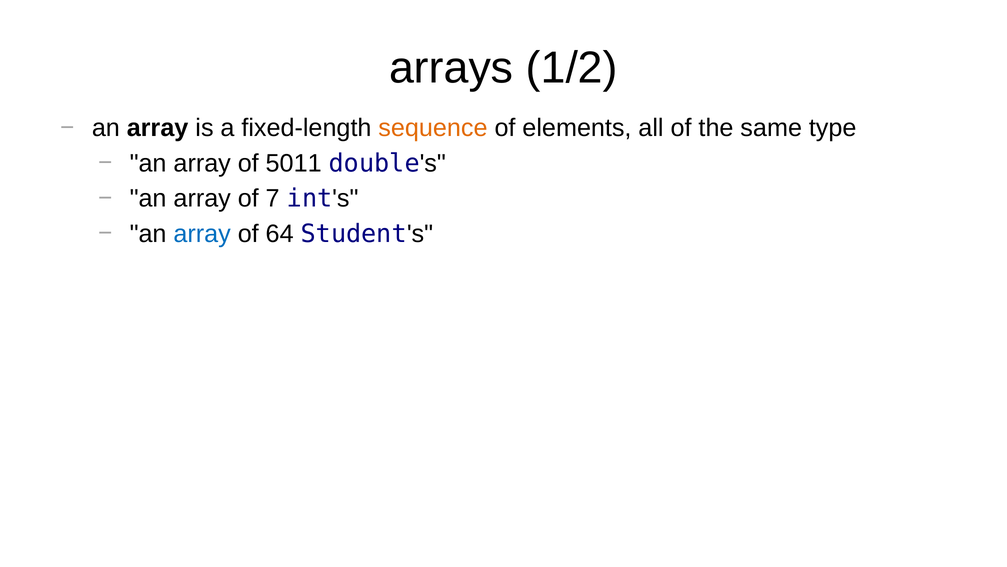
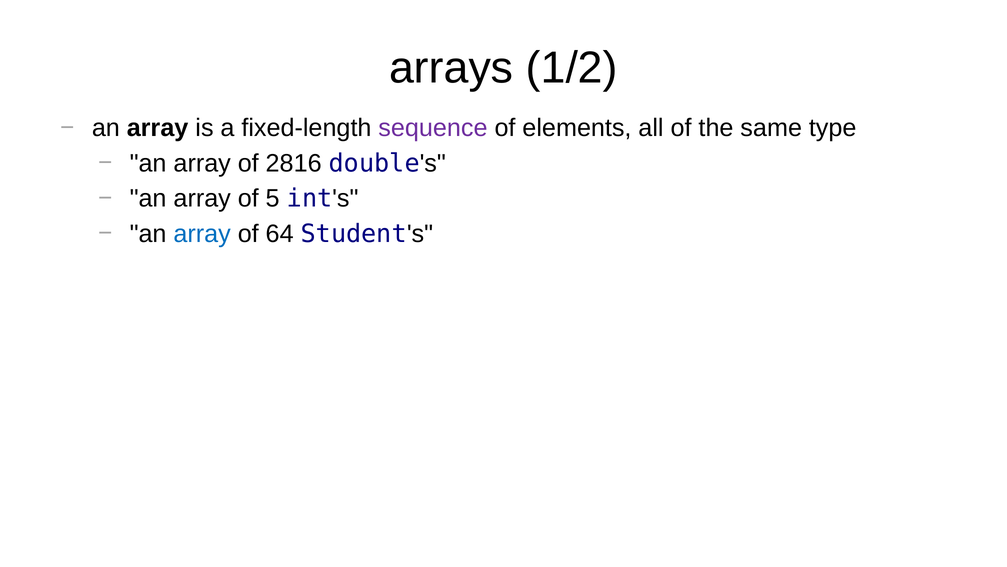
sequence colour: orange -> purple
5011: 5011 -> 2816
7: 7 -> 5
